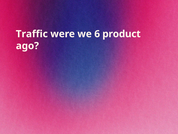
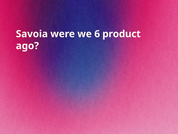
Traffic: Traffic -> Savoia
